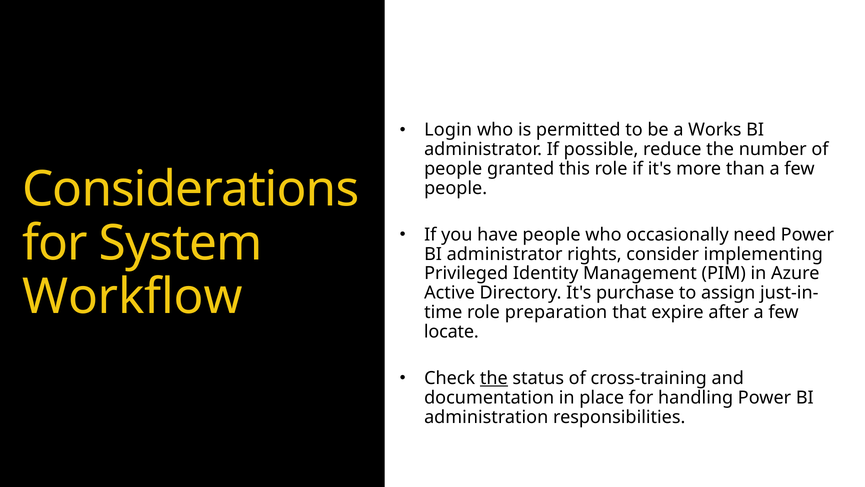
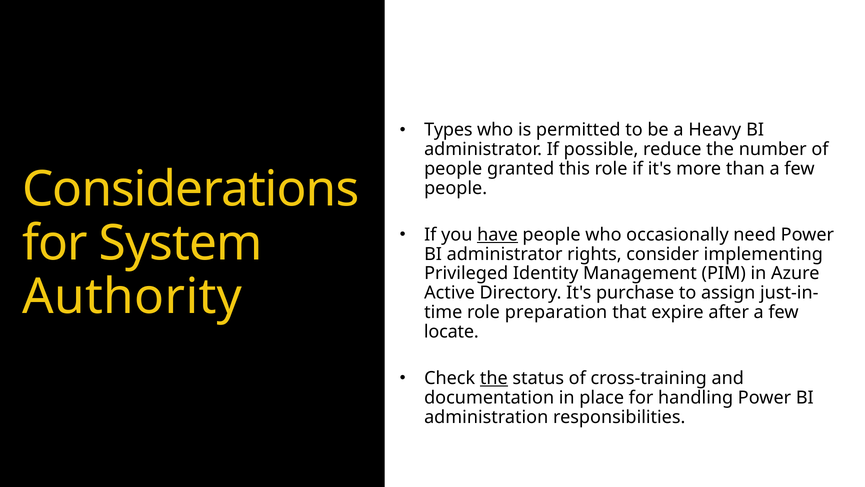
Login: Login -> Types
Works: Works -> Heavy
have underline: none -> present
Workflow: Workflow -> Authority
